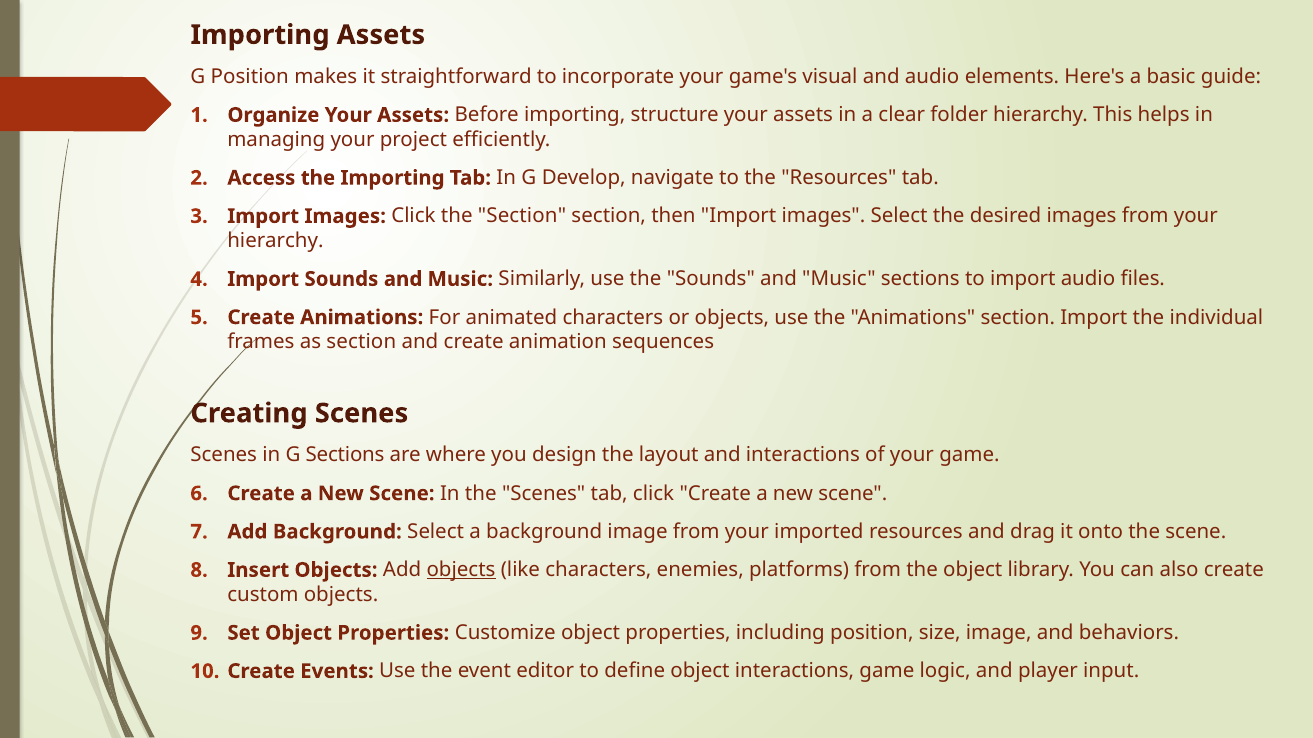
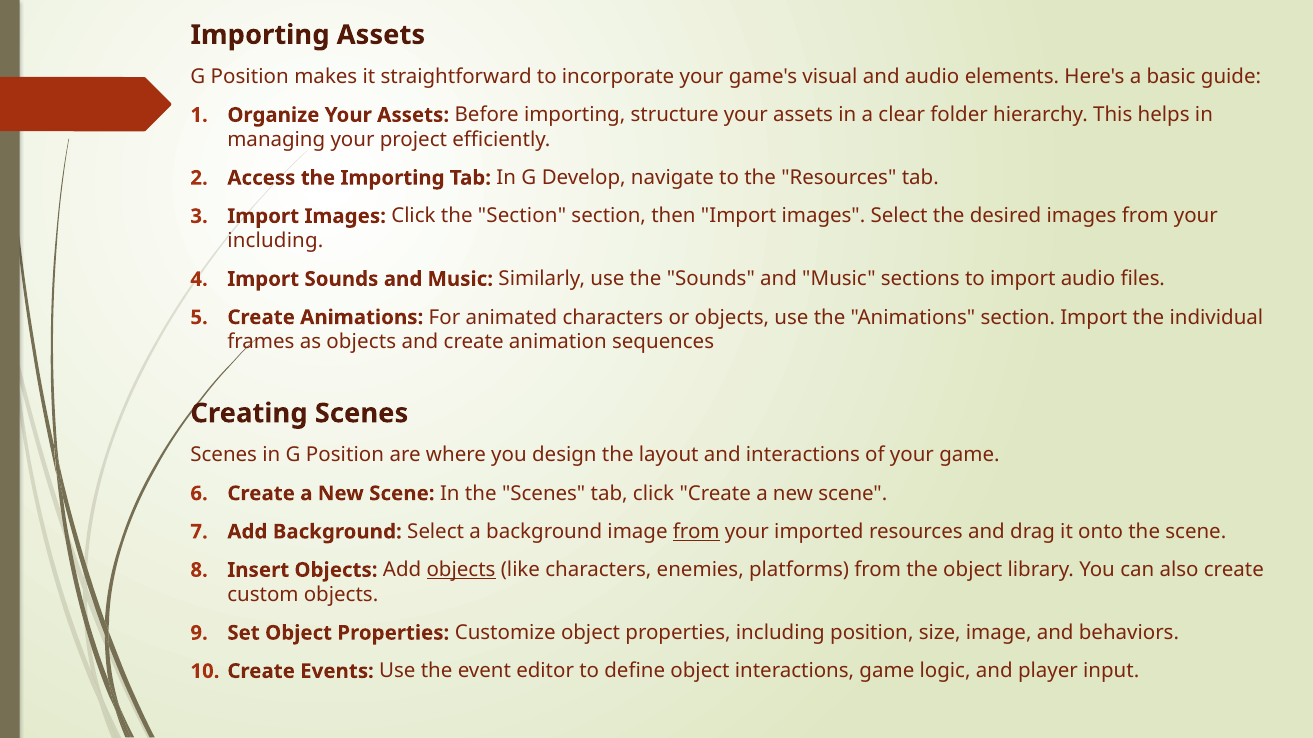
hierarchy at (275, 241): hierarchy -> including
as section: section -> objects
in G Sections: Sections -> Position
from at (696, 532) underline: none -> present
